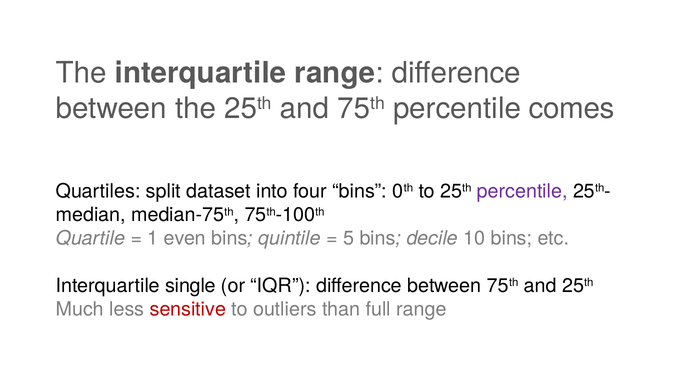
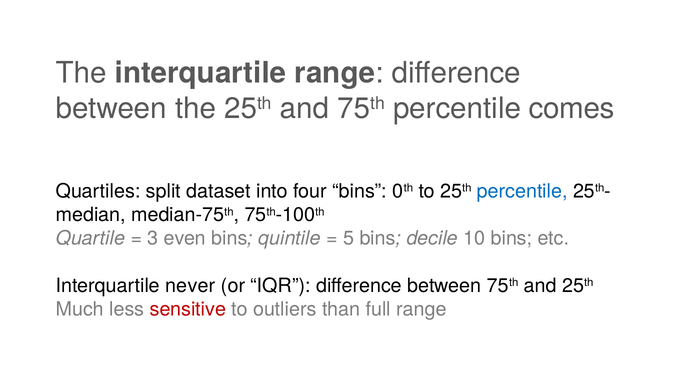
percentile at (522, 191) colour: purple -> blue
1: 1 -> 3
single: single -> never
